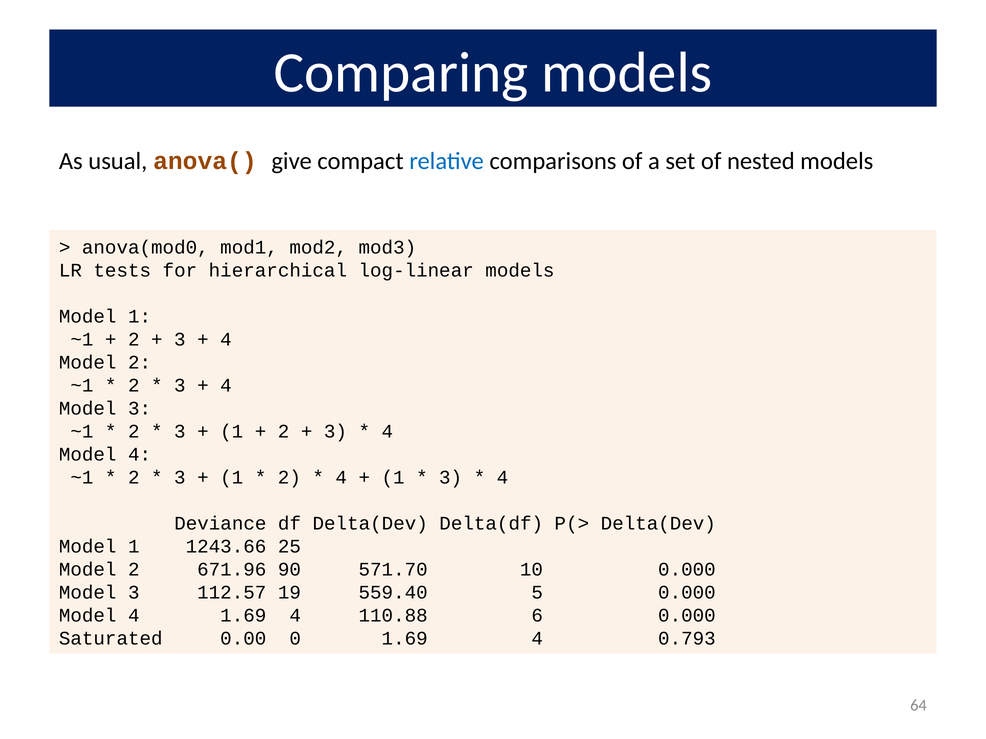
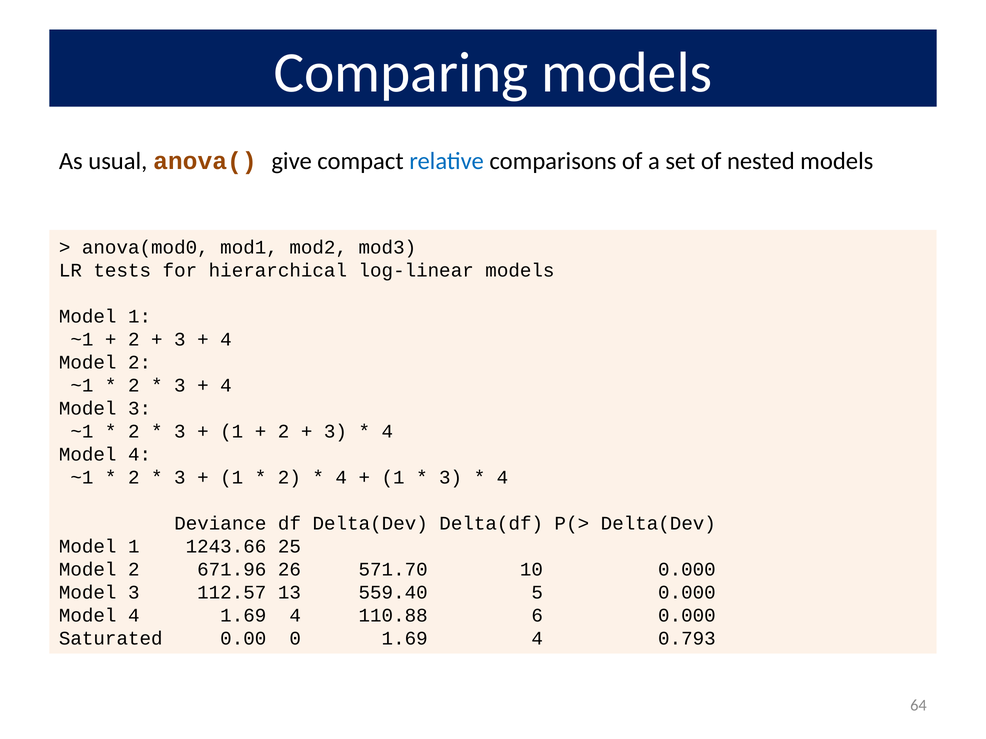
90: 90 -> 26
19: 19 -> 13
